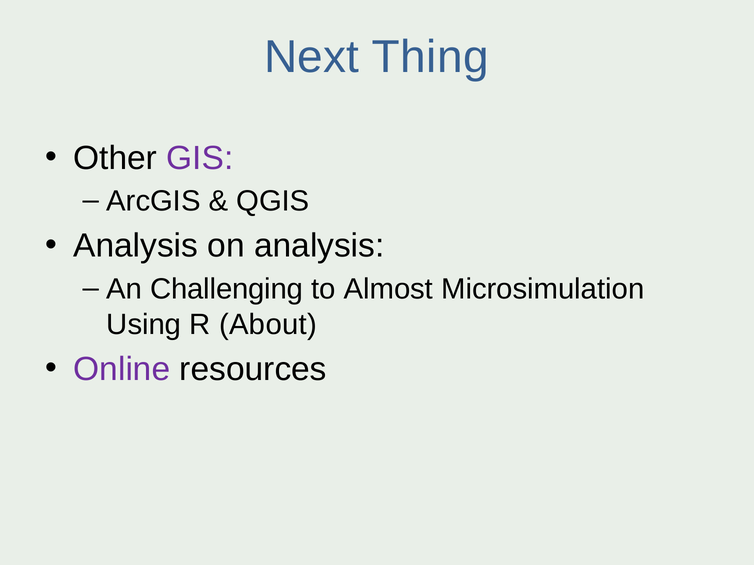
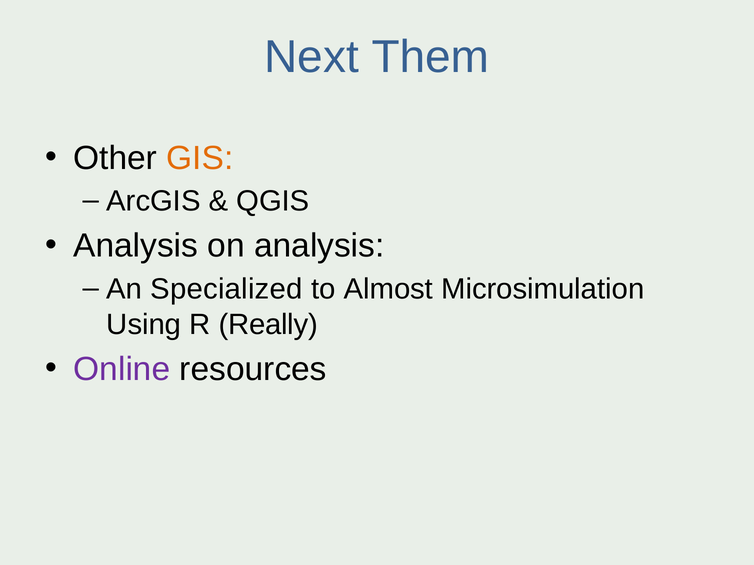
Thing: Thing -> Them
GIS colour: purple -> orange
Challenging: Challenging -> Specialized
About: About -> Really
